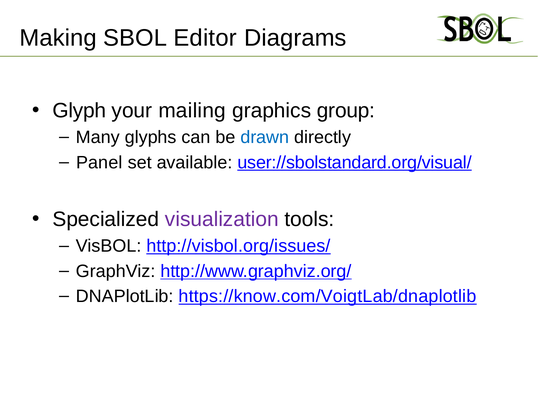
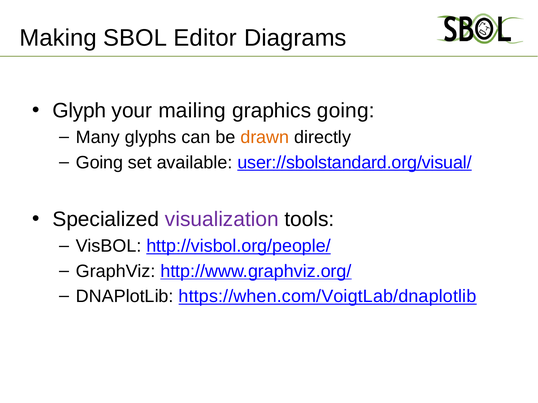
graphics group: group -> going
drawn colour: blue -> orange
Panel at (99, 163): Panel -> Going
http://visbol.org/issues/: http://visbol.org/issues/ -> http://visbol.org/people/
https://know.com/VoigtLab/dnaplotlib: https://know.com/VoigtLab/dnaplotlib -> https://when.com/VoigtLab/dnaplotlib
